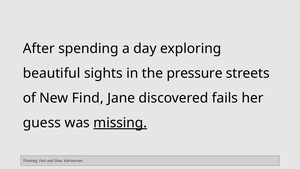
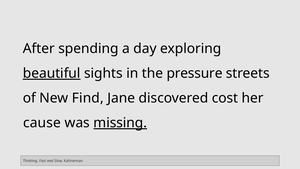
beautiful underline: none -> present
fails: fails -> cost
guess: guess -> cause
